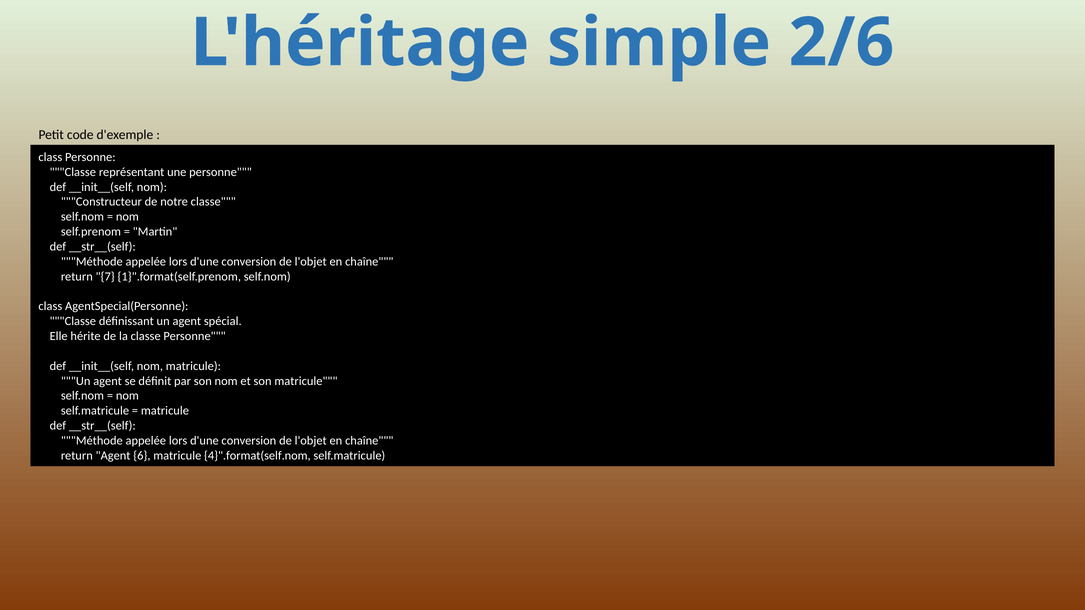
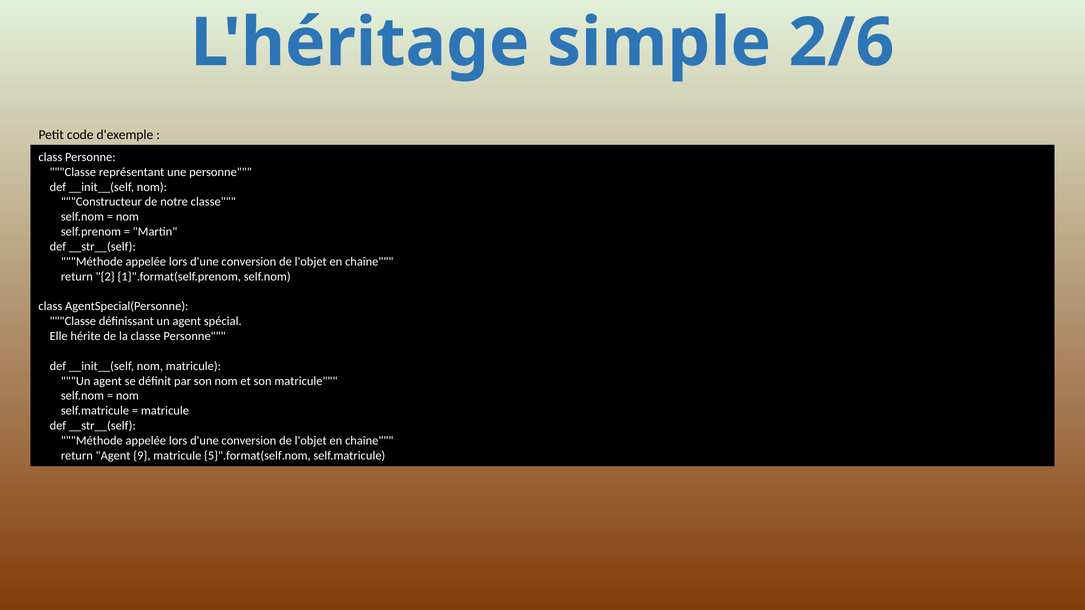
7: 7 -> 2
6: 6 -> 9
4}".format(self.nom: 4}".format(self.nom -> 5}".format(self.nom
